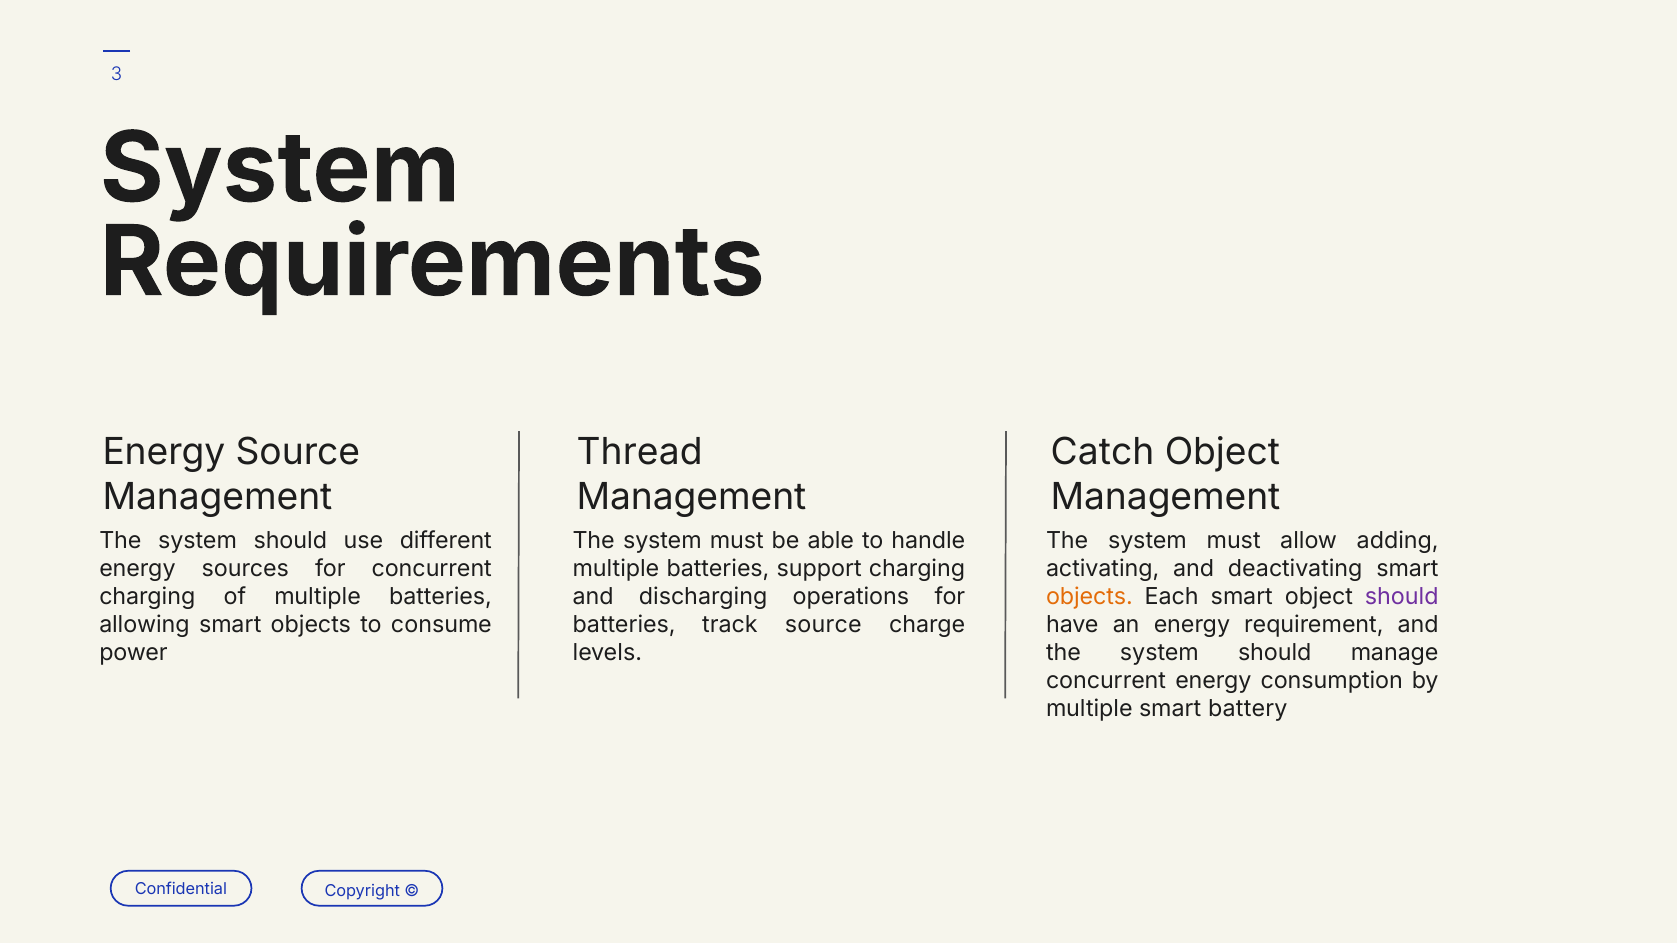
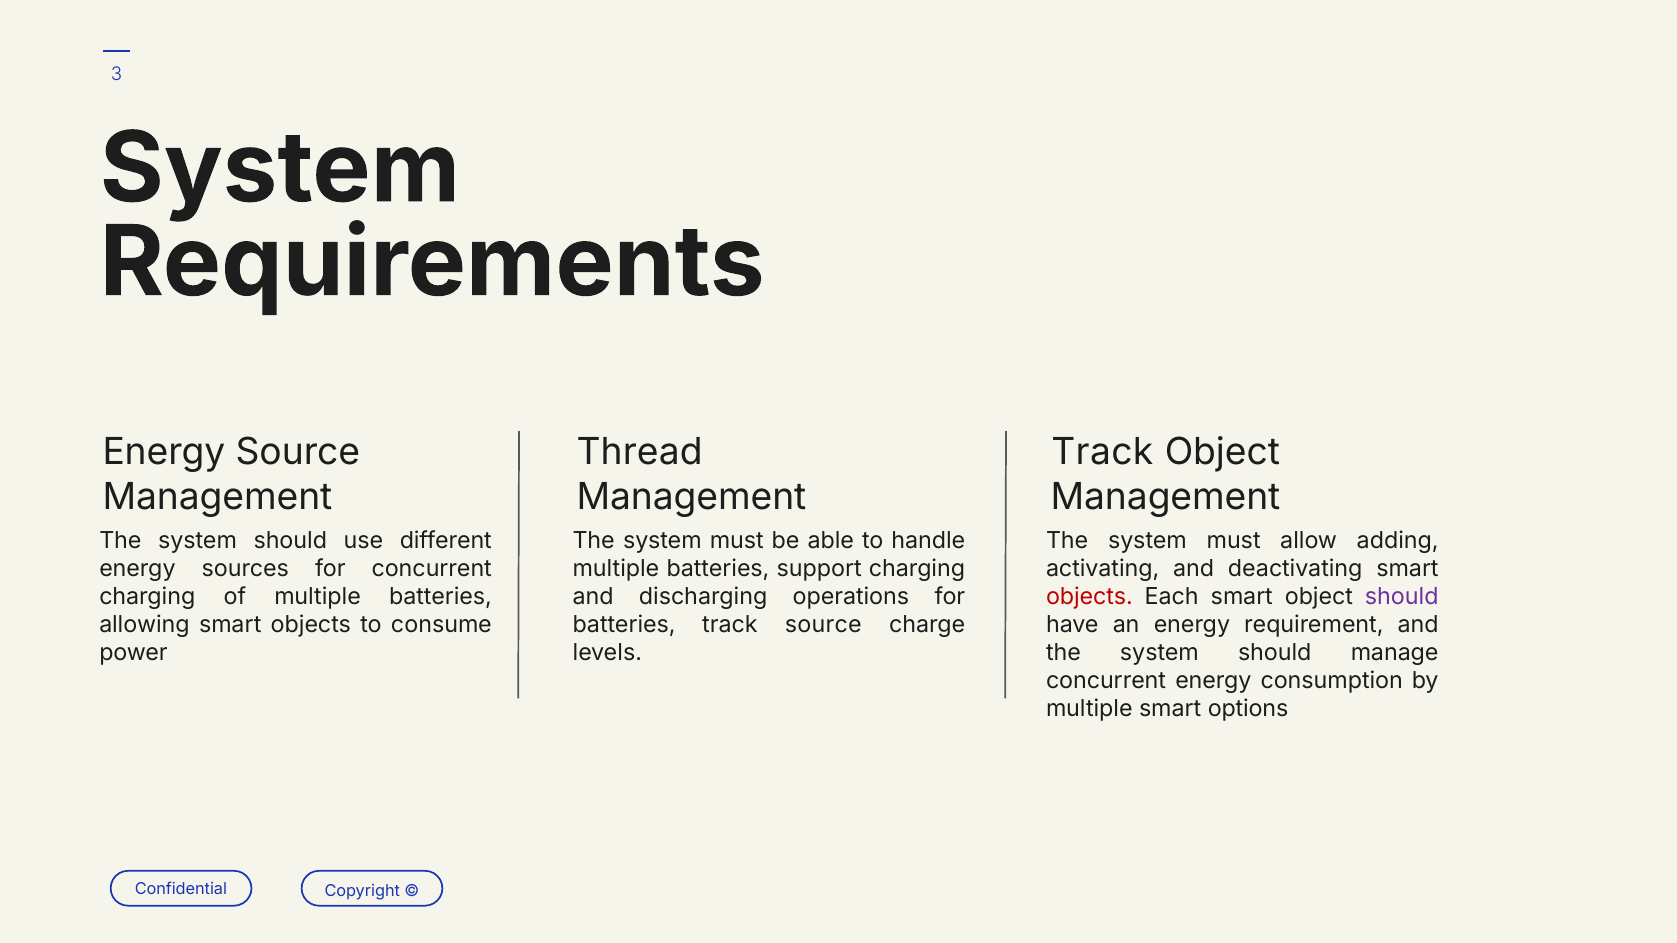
Catch at (1102, 452): Catch -> Track
objects at (1089, 597) colour: orange -> red
battery: battery -> options
